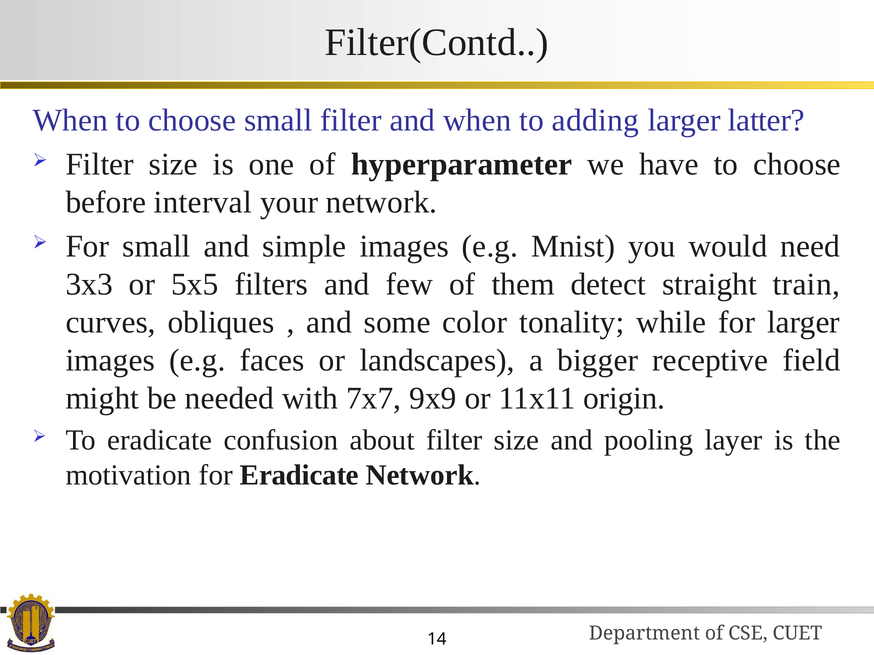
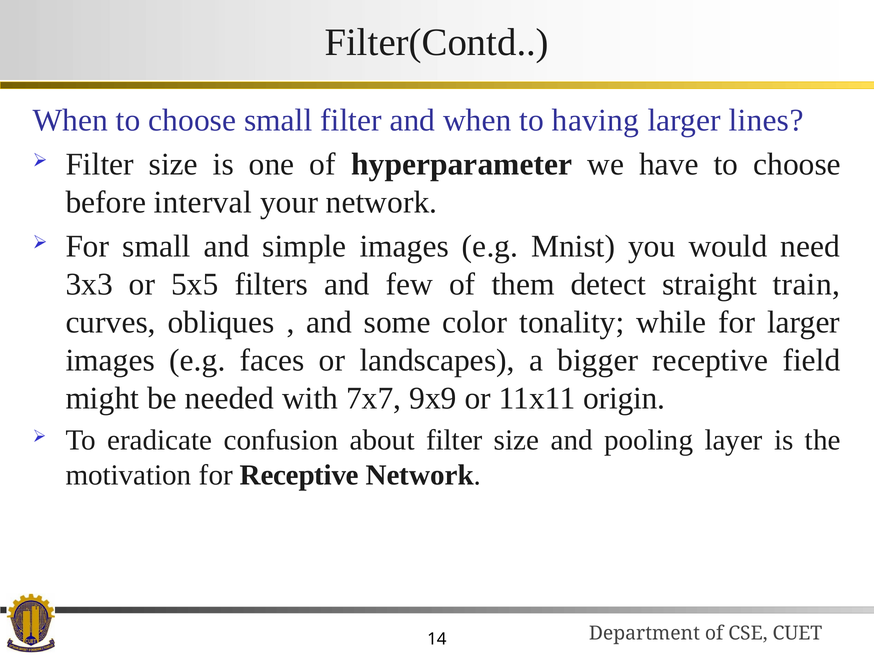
adding: adding -> having
latter: latter -> lines
for Eradicate: Eradicate -> Receptive
